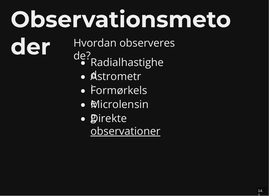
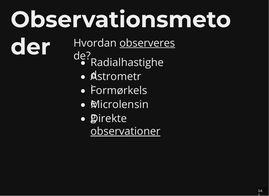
observeres underline: none -> present
